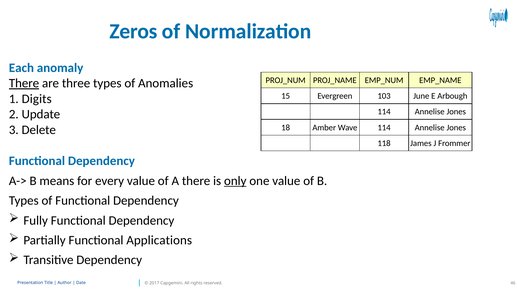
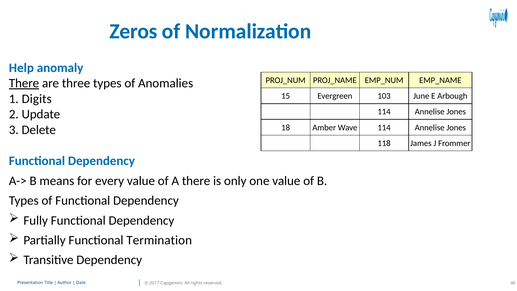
Each: Each -> Help
only underline: present -> none
Applications: Applications -> Termination
